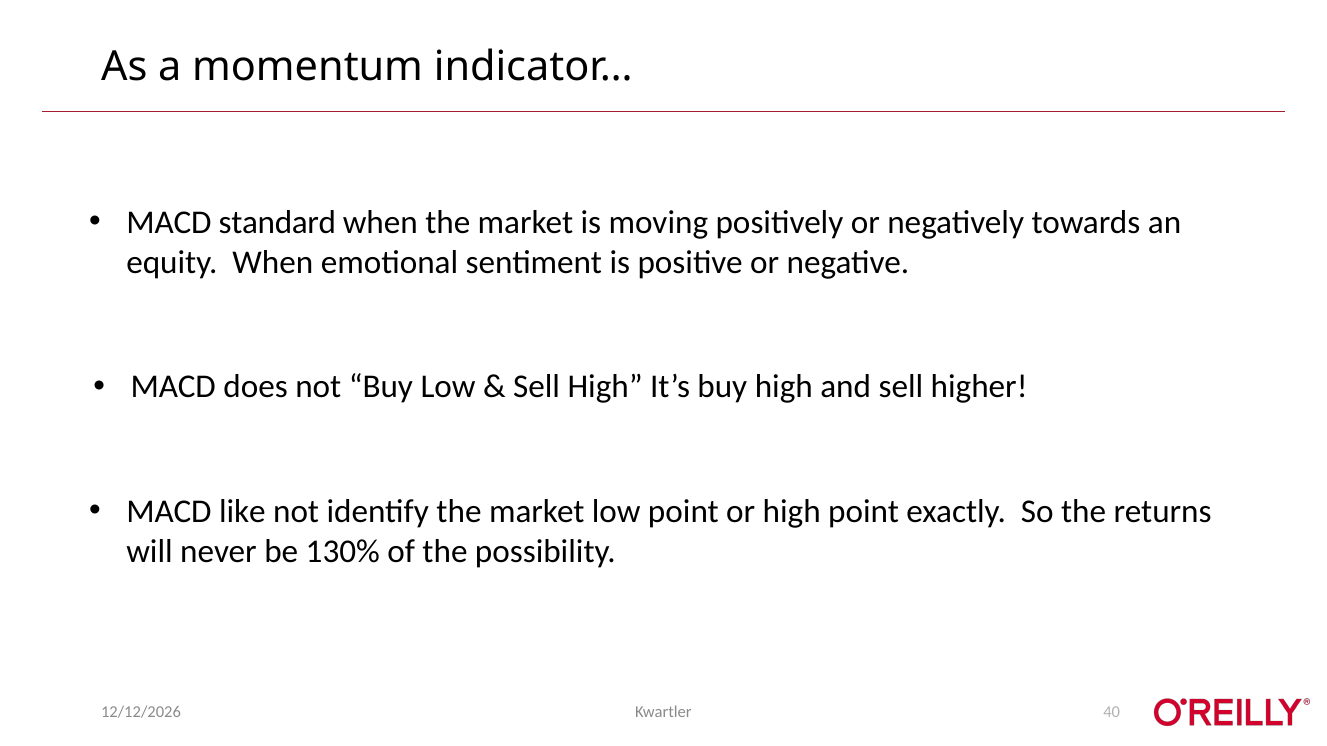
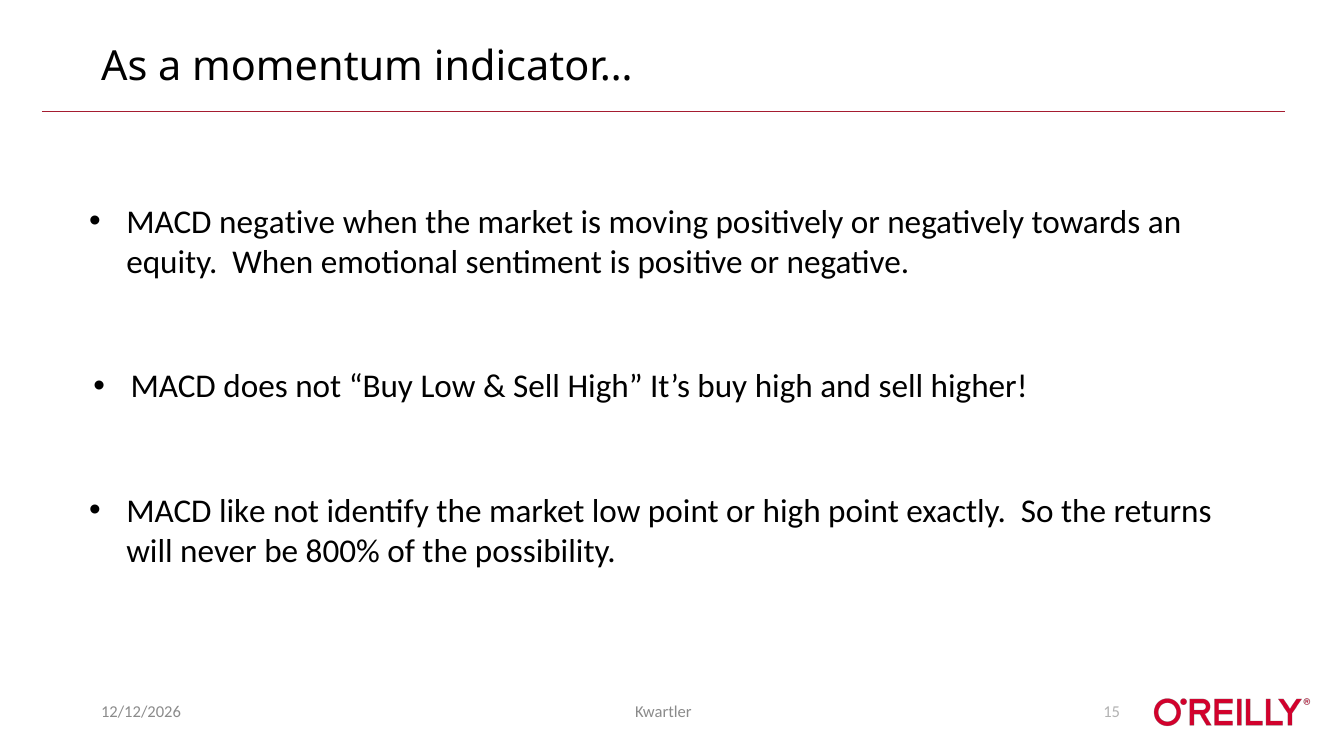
MACD standard: standard -> negative
130%: 130% -> 800%
40: 40 -> 15
